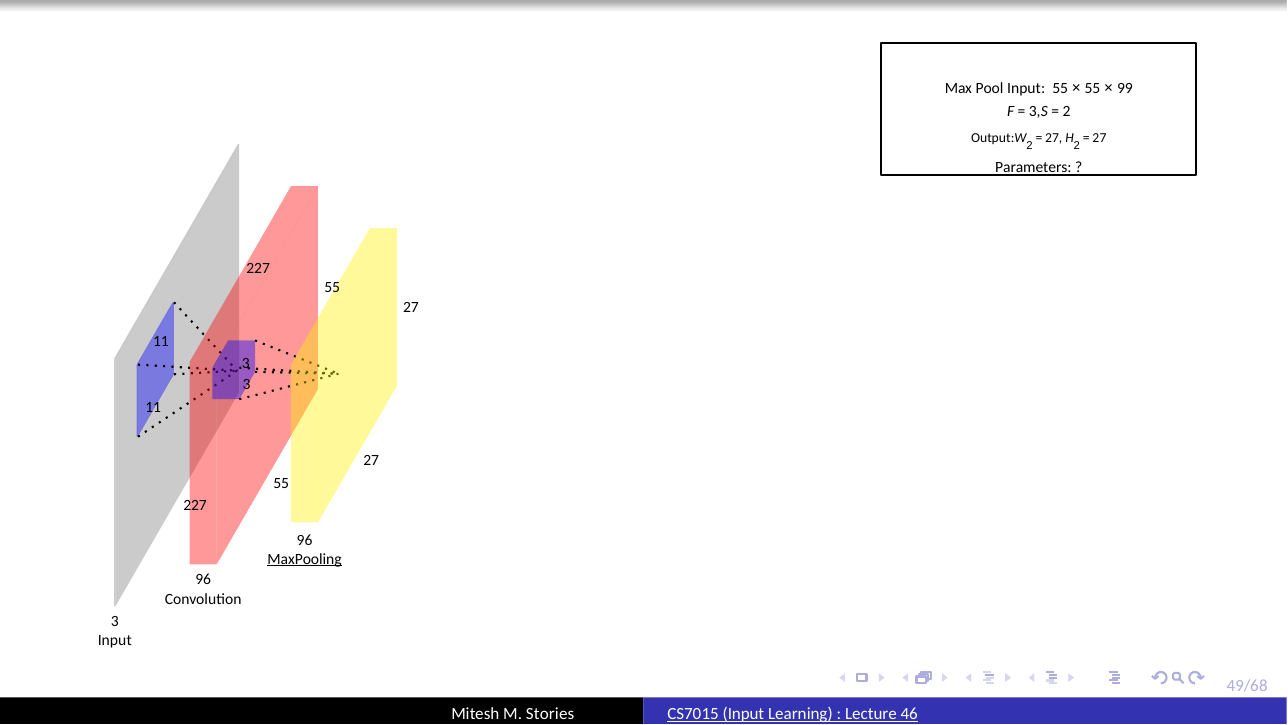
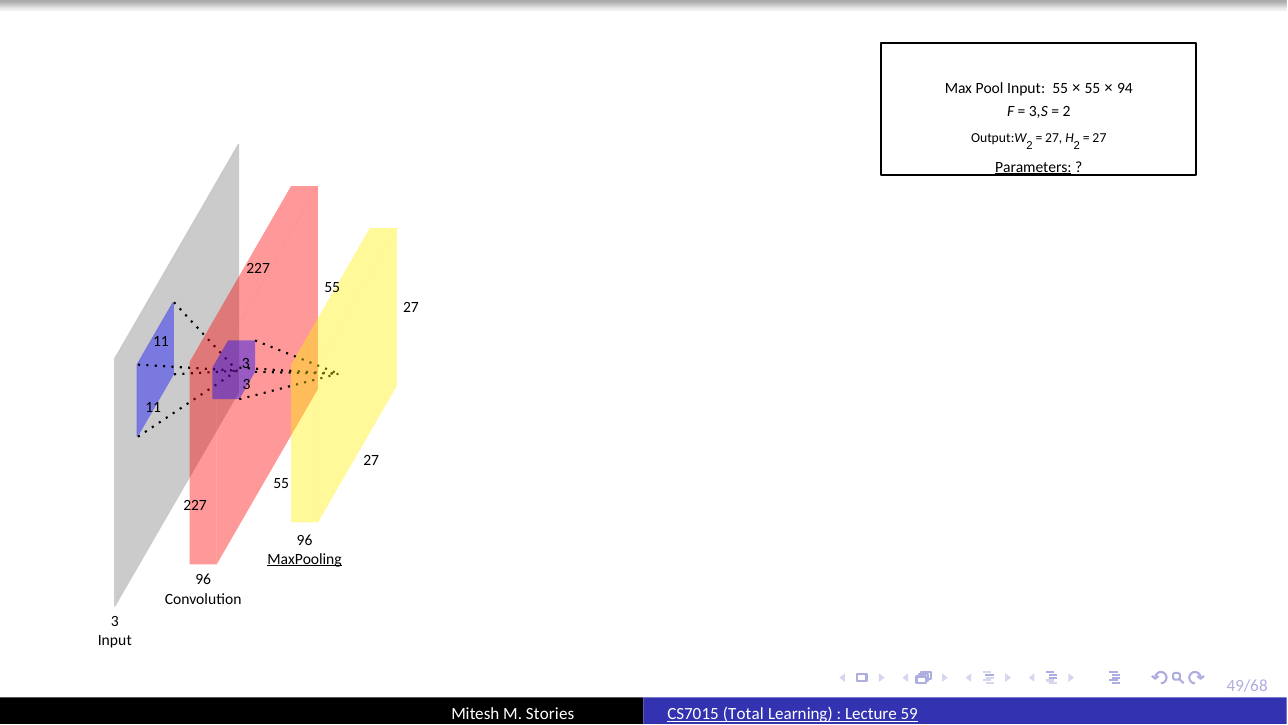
99: 99 -> 94
Parameters underline: none -> present
CS7015 Input: Input -> Total
46: 46 -> 59
